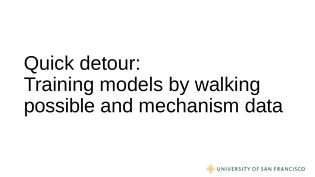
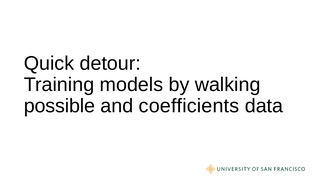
mechanism: mechanism -> coefficients
